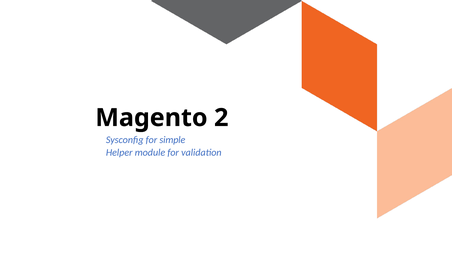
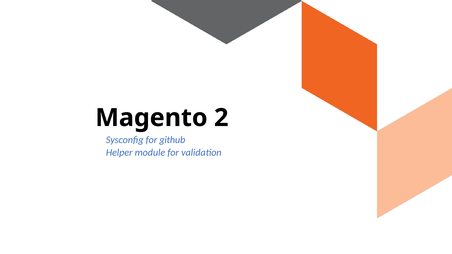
simple: simple -> github
